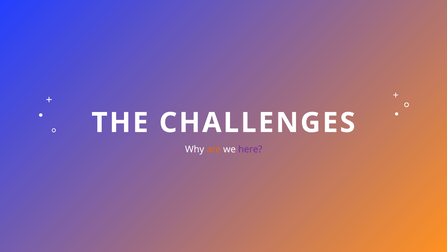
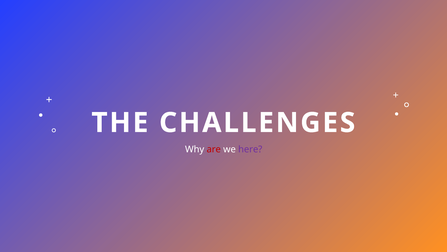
are colour: orange -> red
